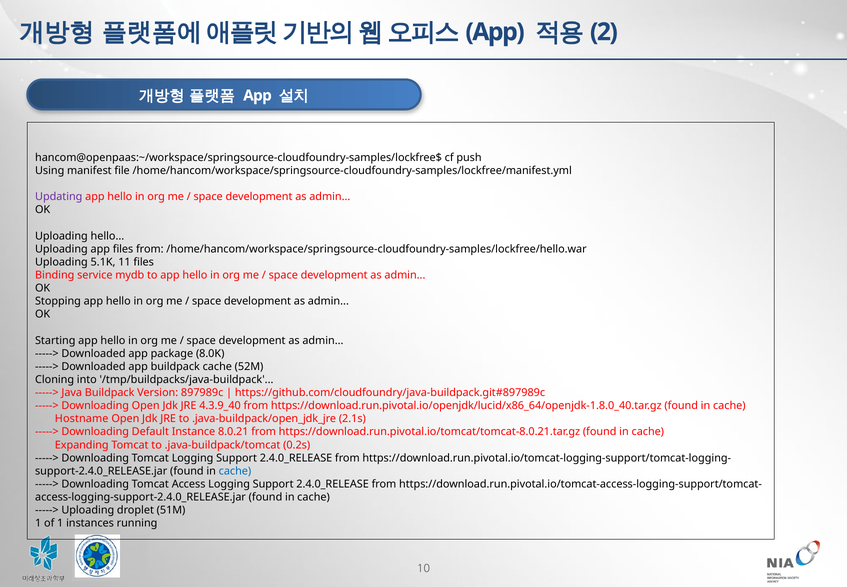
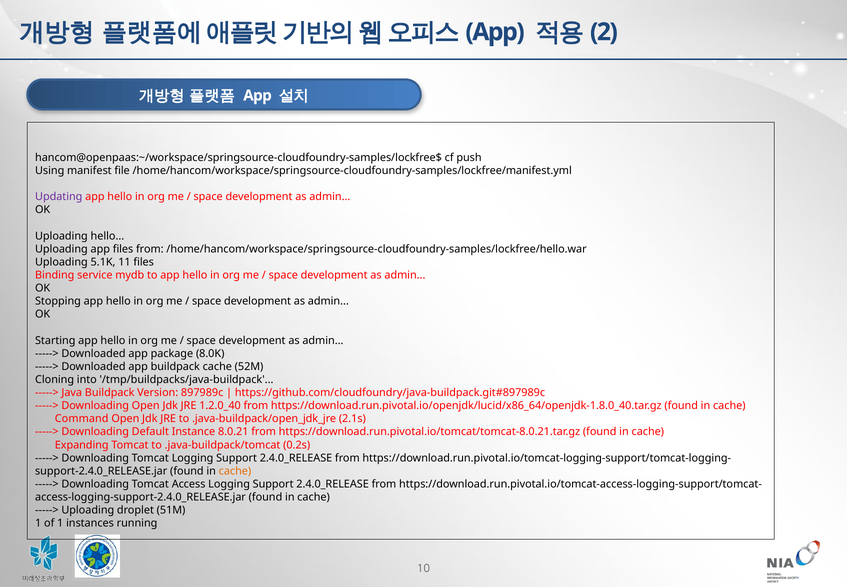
4.3.9_40: 4.3.9_40 -> 1.2.0_40
Hostname: Hostname -> Command
cache at (235, 471) colour: blue -> orange
